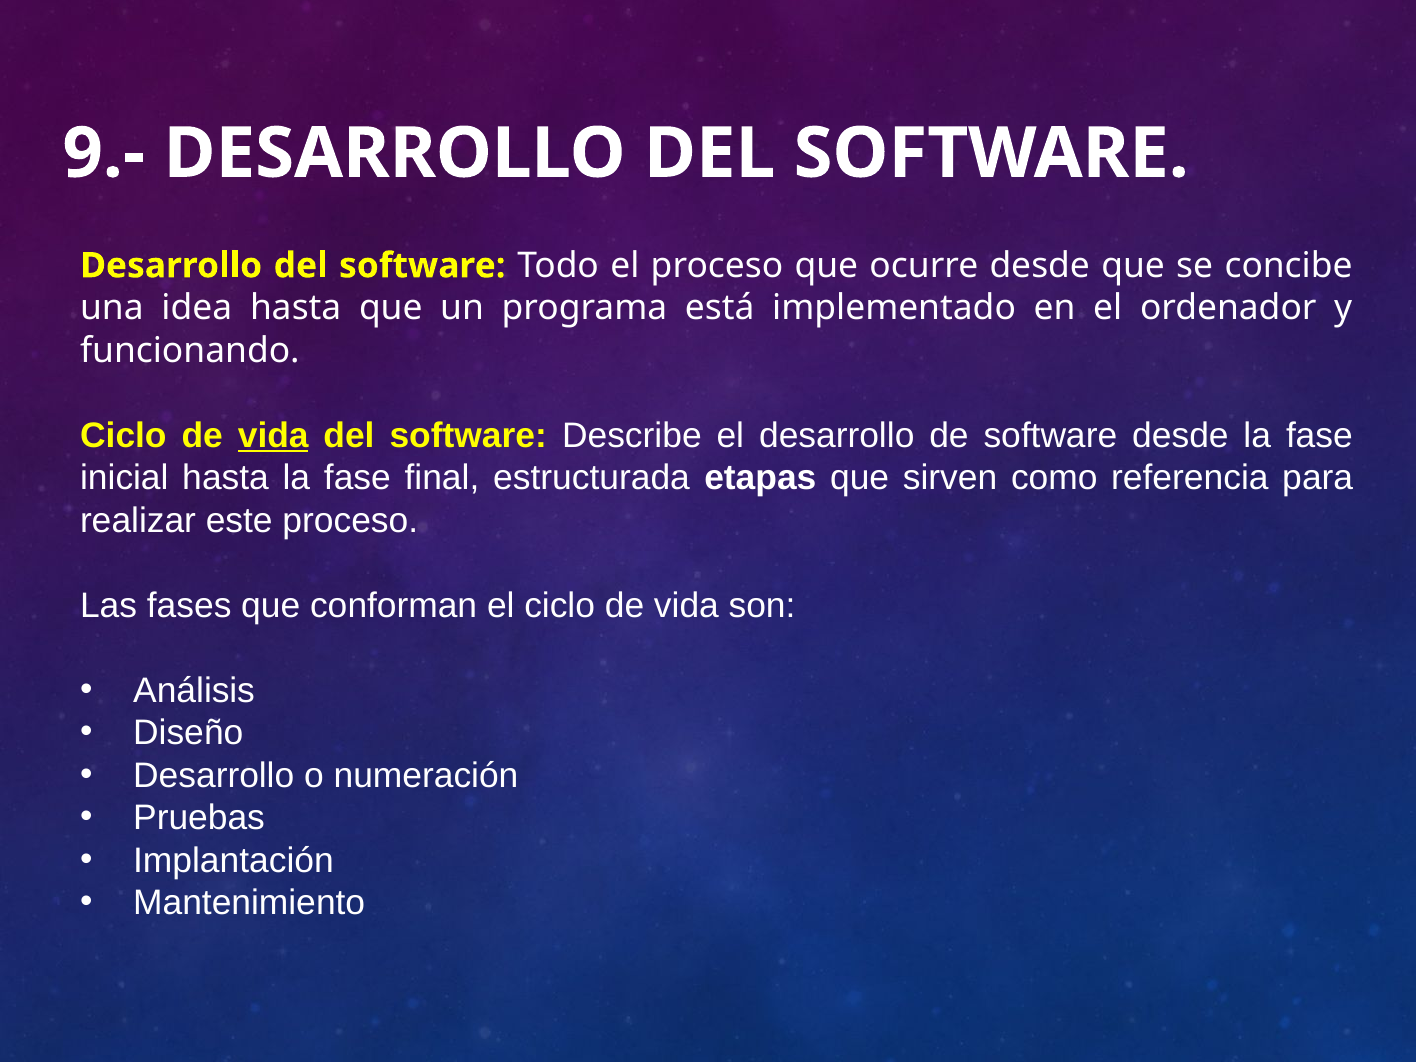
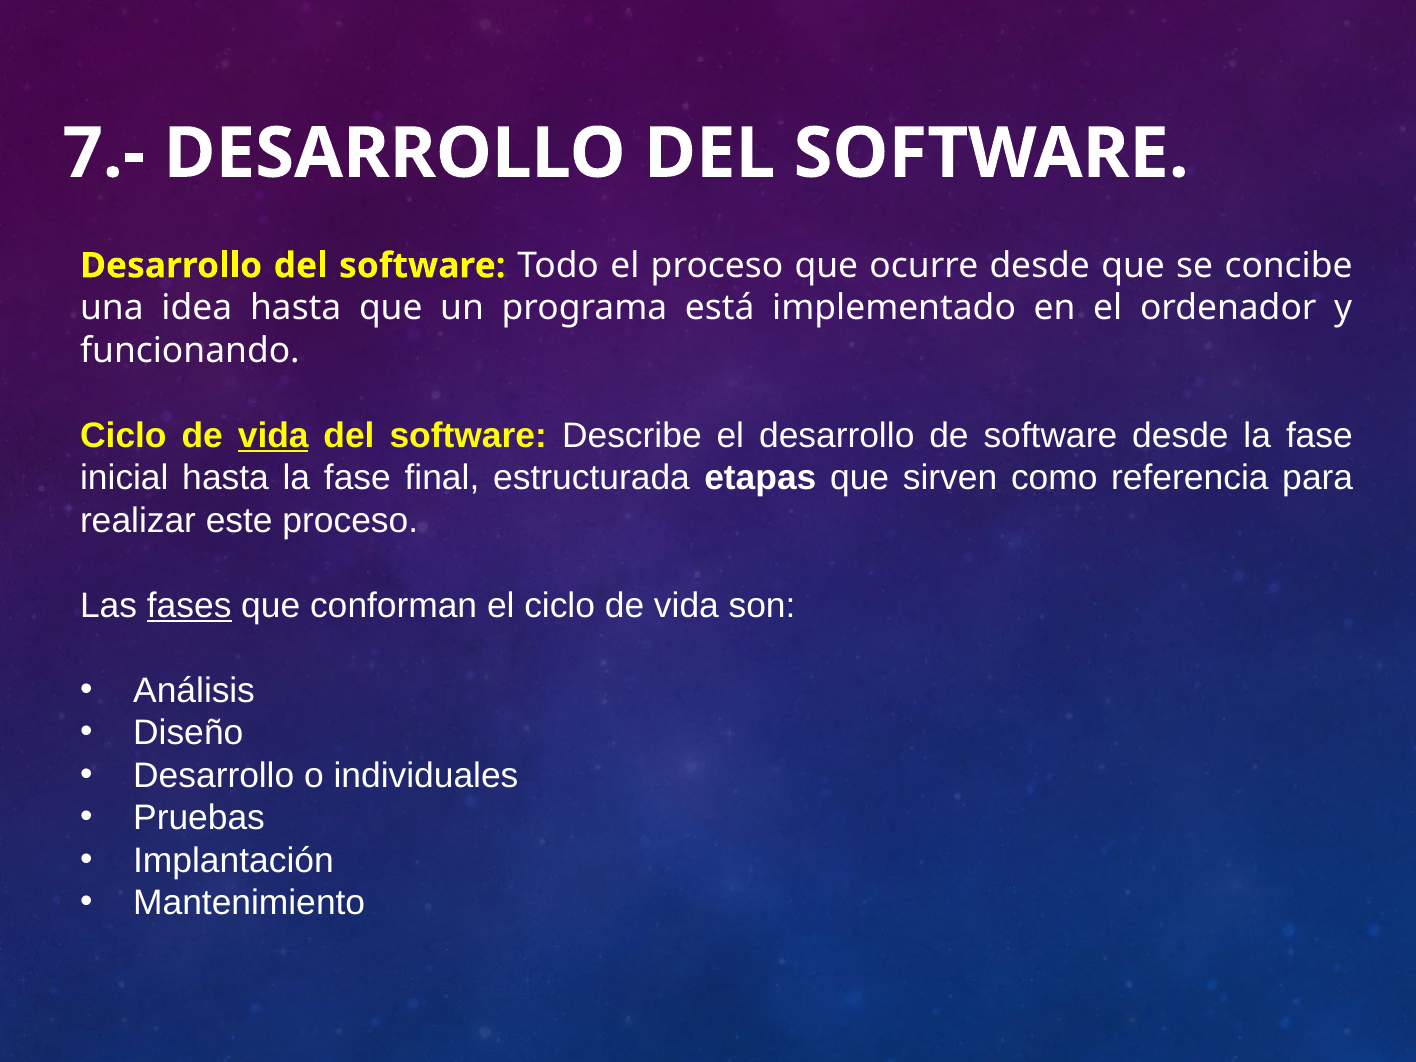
9.-: 9.- -> 7.-
fases underline: none -> present
numeración: numeración -> individuales
